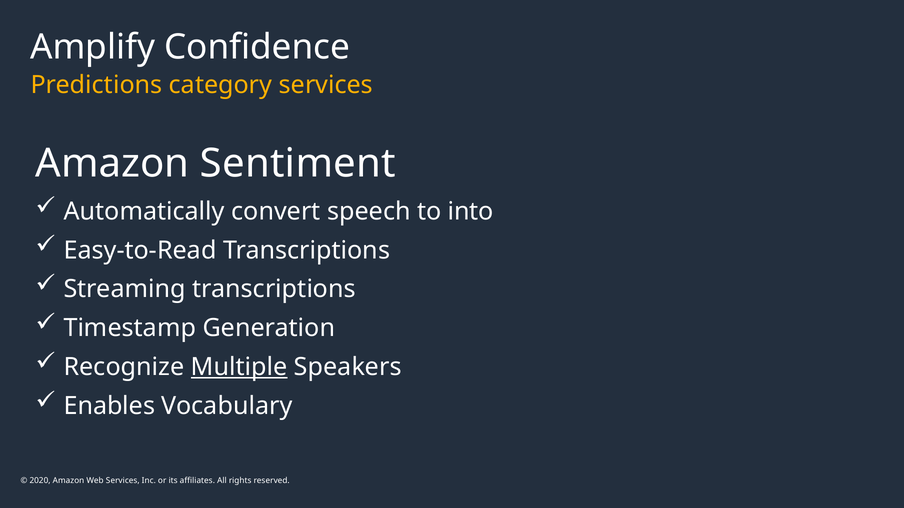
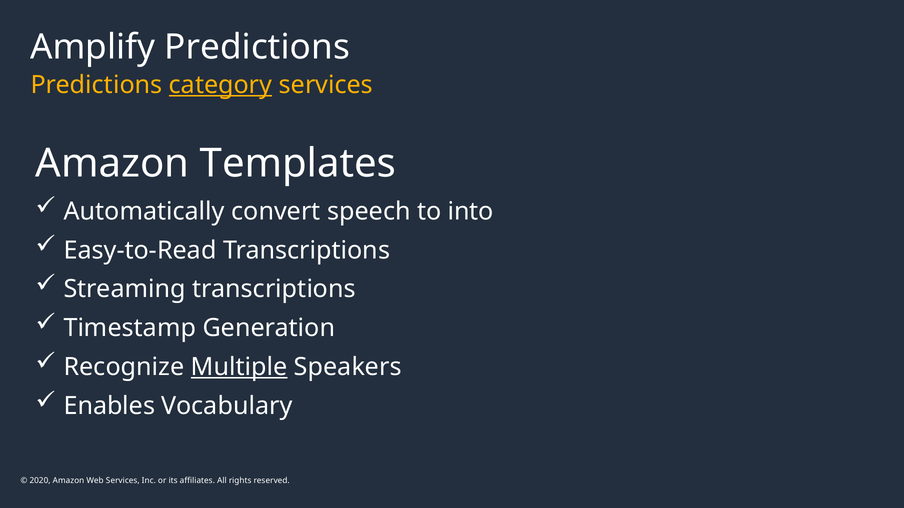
Amplify Confidence: Confidence -> Predictions
category underline: none -> present
Sentiment: Sentiment -> Templates
